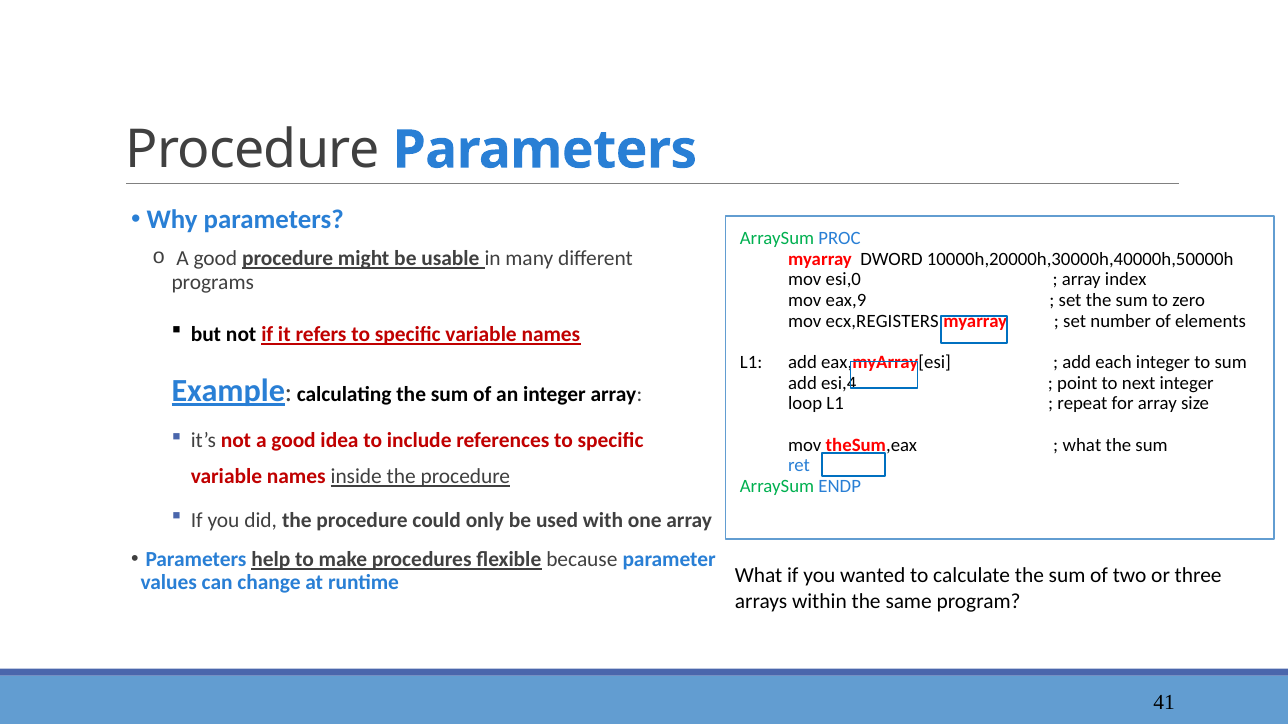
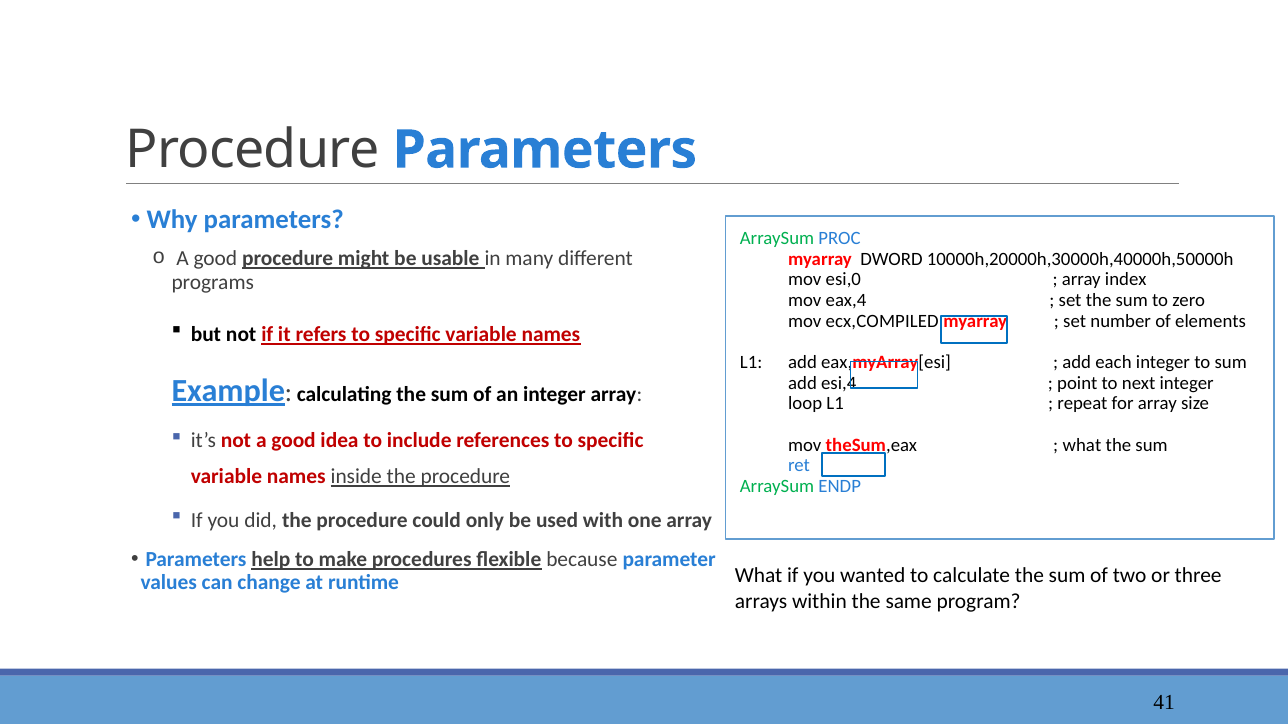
eax,9: eax,9 -> eax,4
ecx,REGISTERS: ecx,REGISTERS -> ecx,COMPILED
